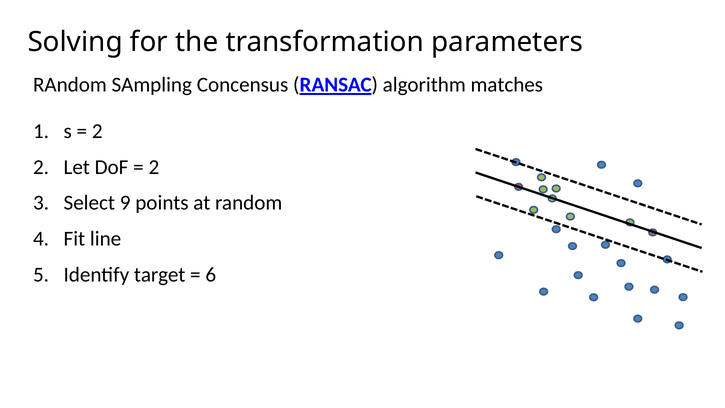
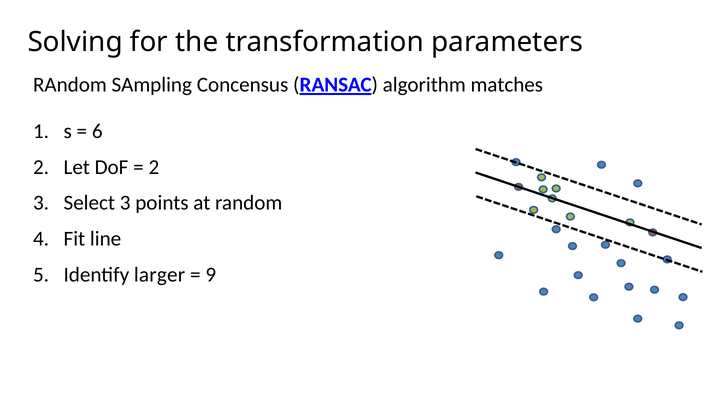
2 at (97, 131): 2 -> 6
Select 9: 9 -> 3
target: target -> larger
6: 6 -> 9
